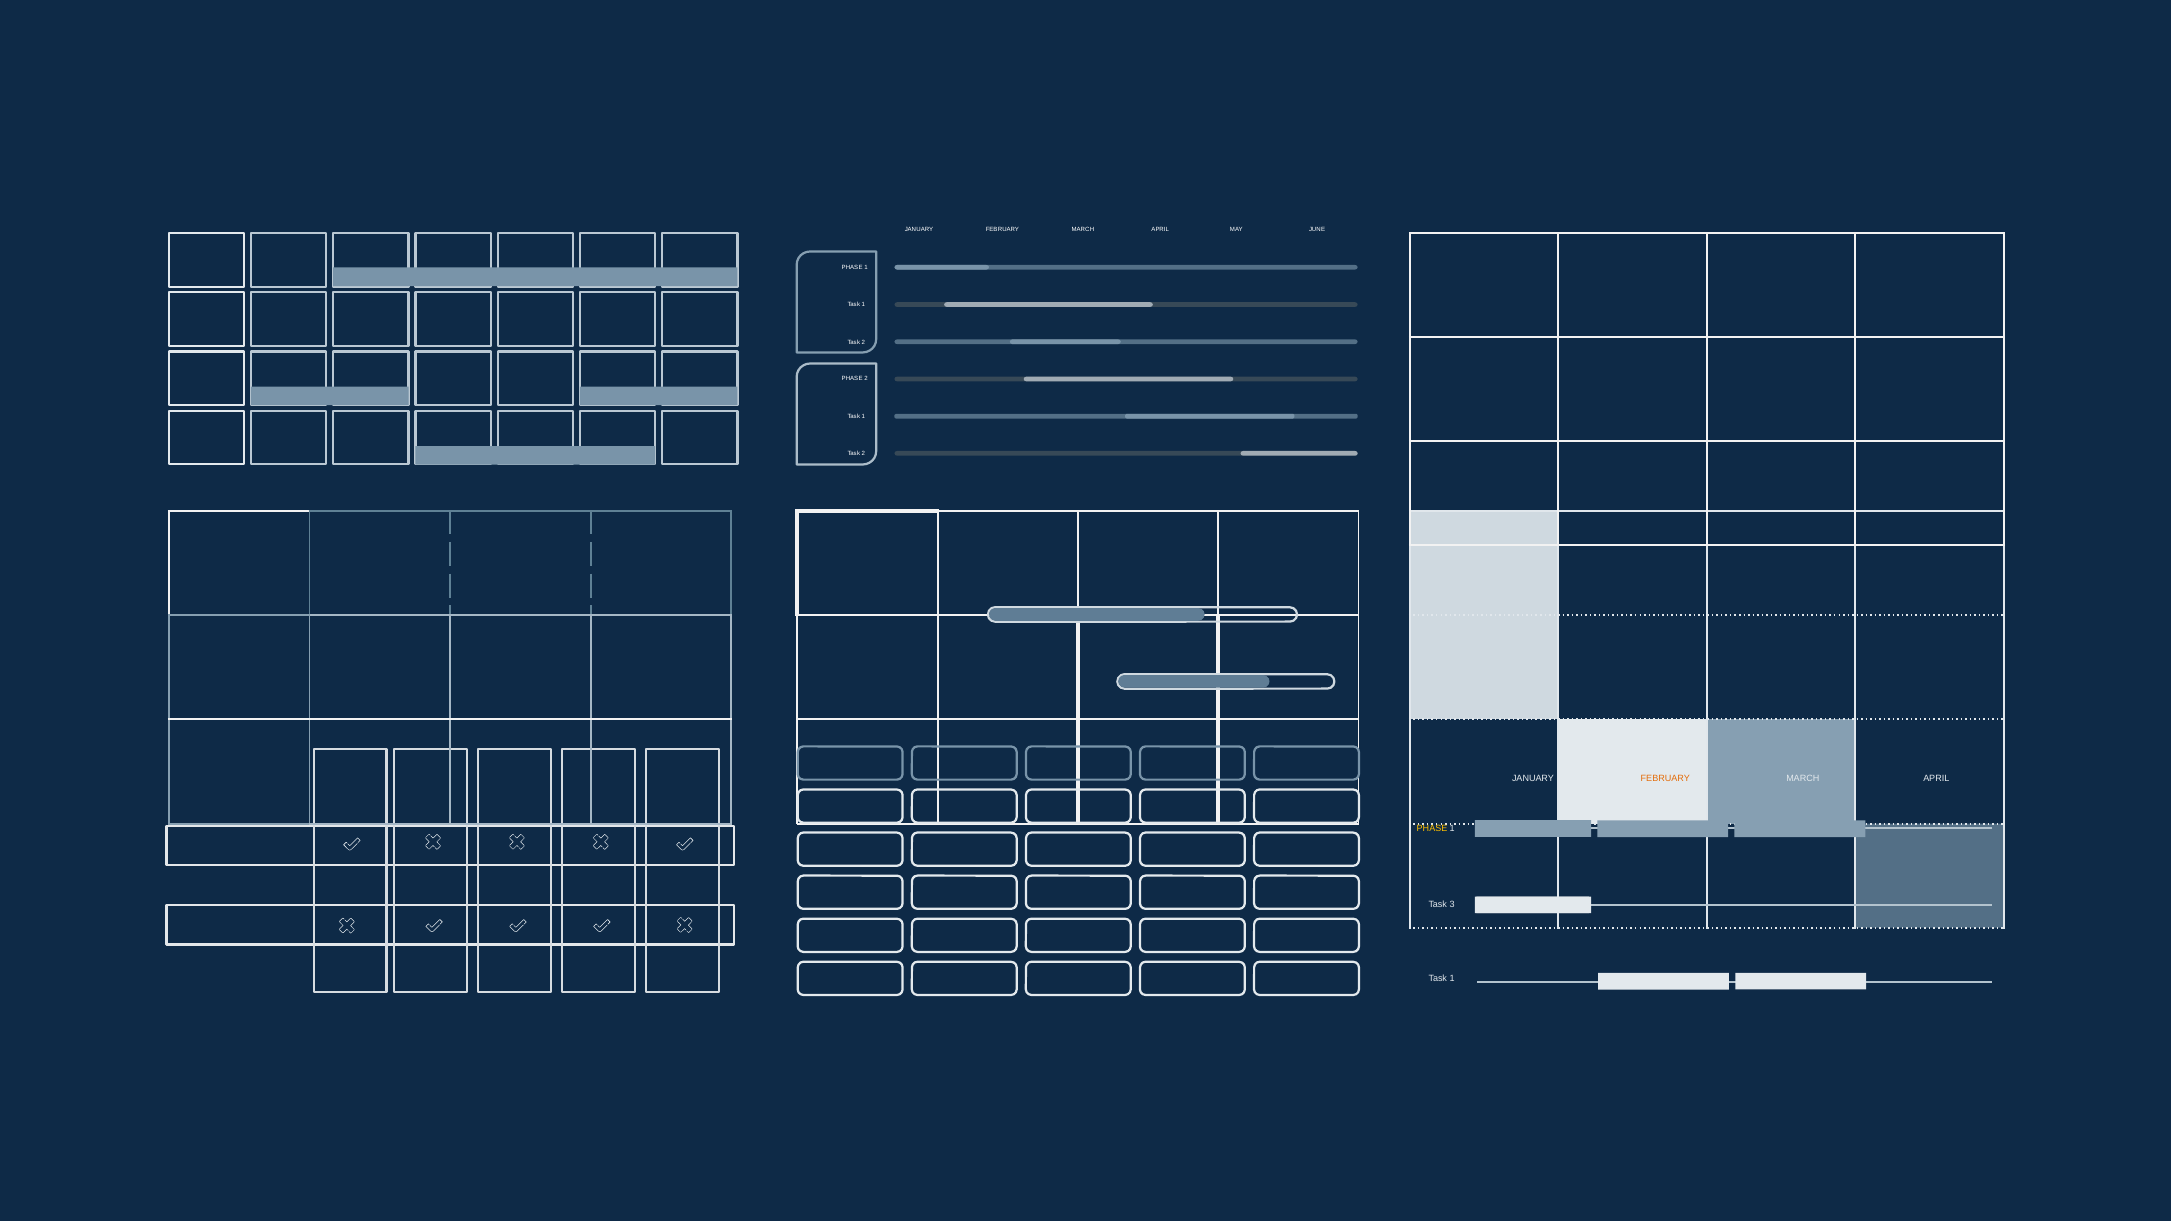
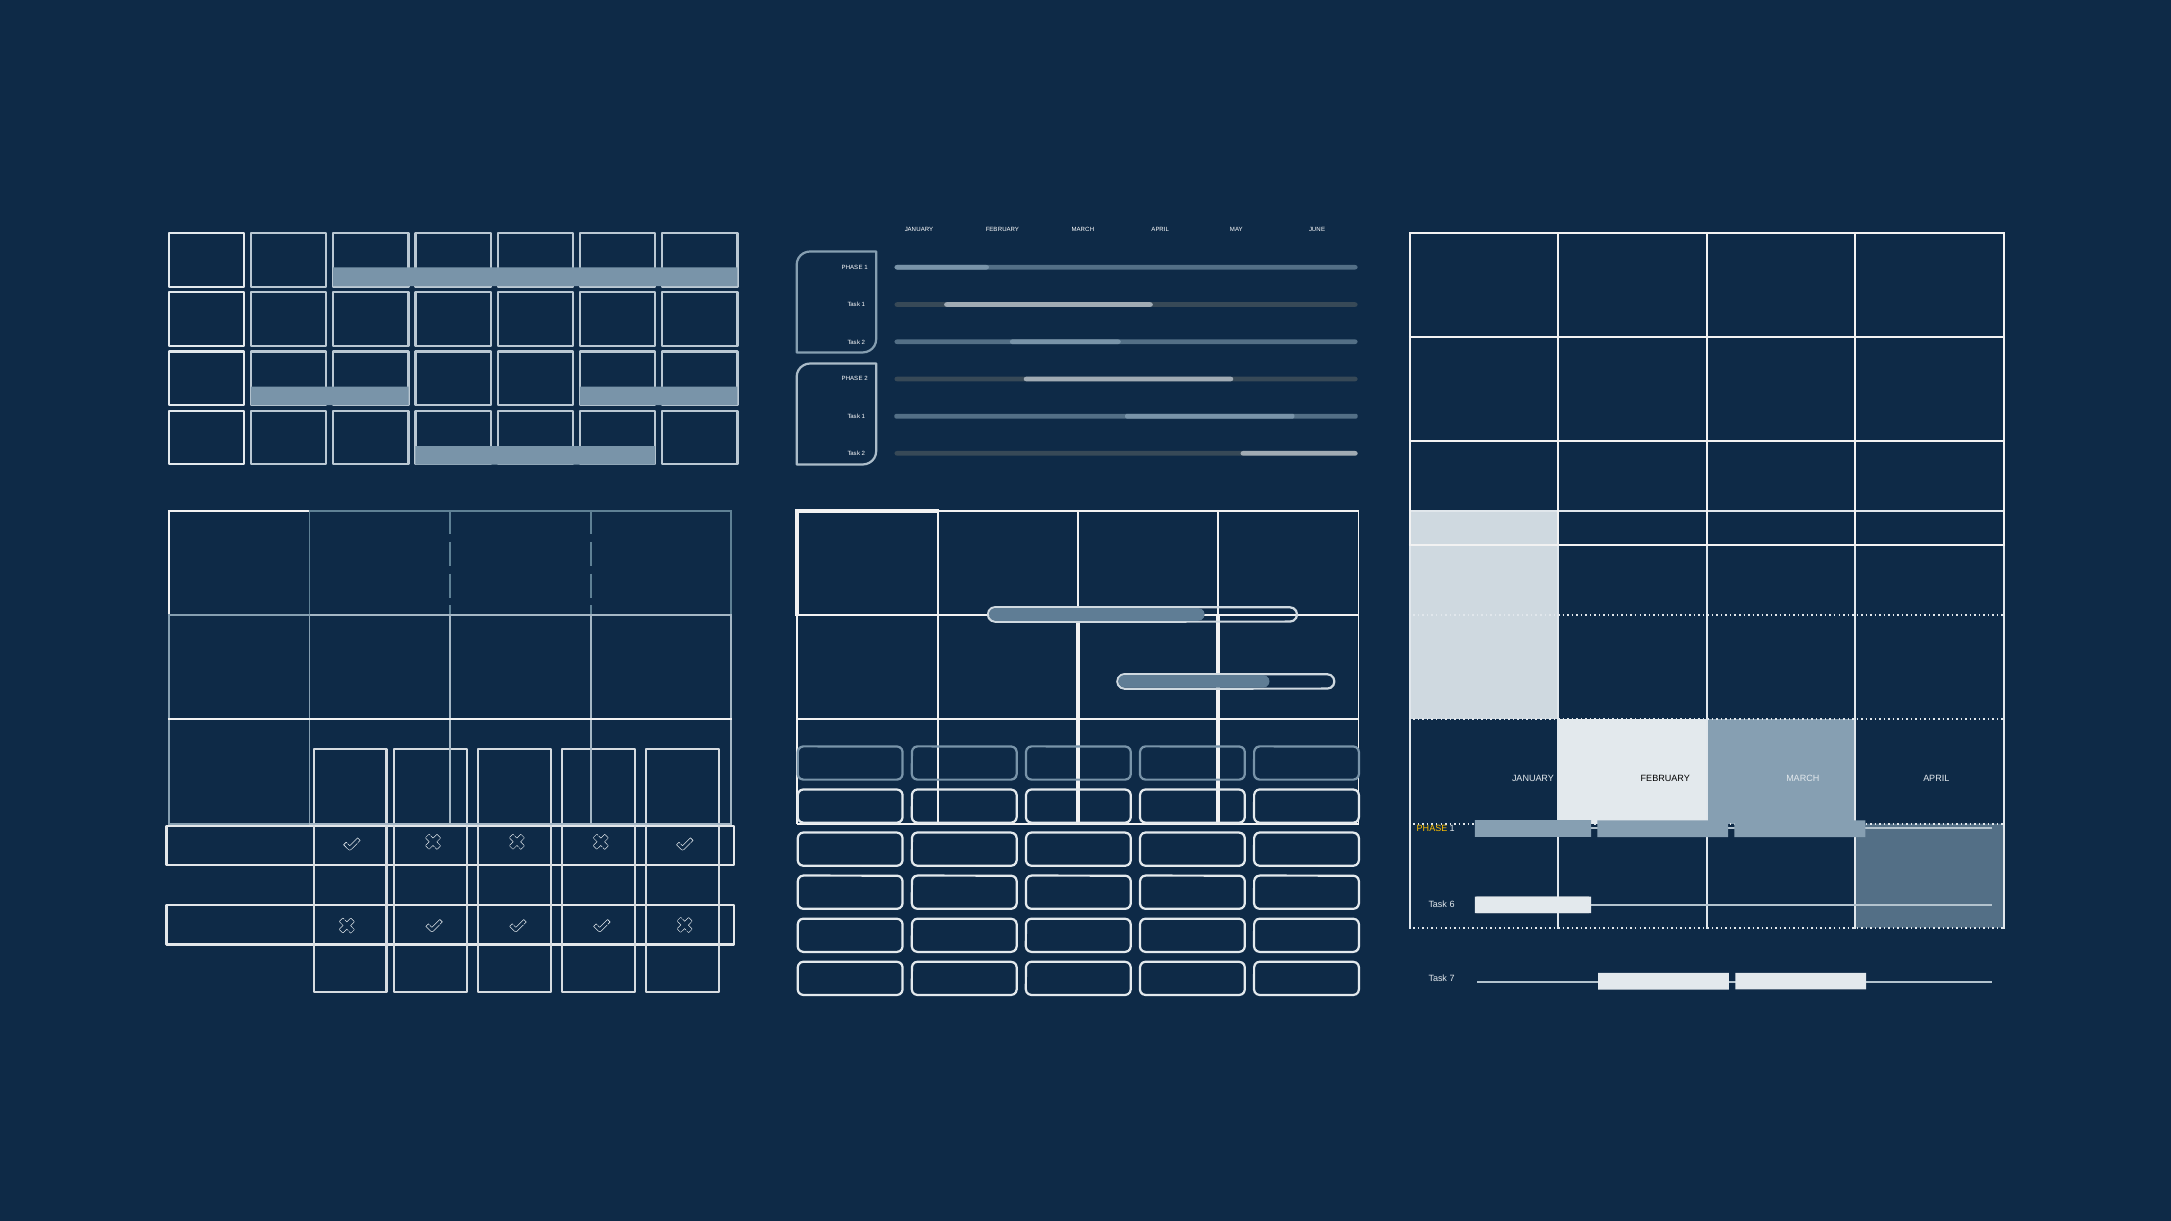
FEBRUARY at (1665, 779) colour: orange -> black
3: 3 -> 6
1 at (1452, 979): 1 -> 7
